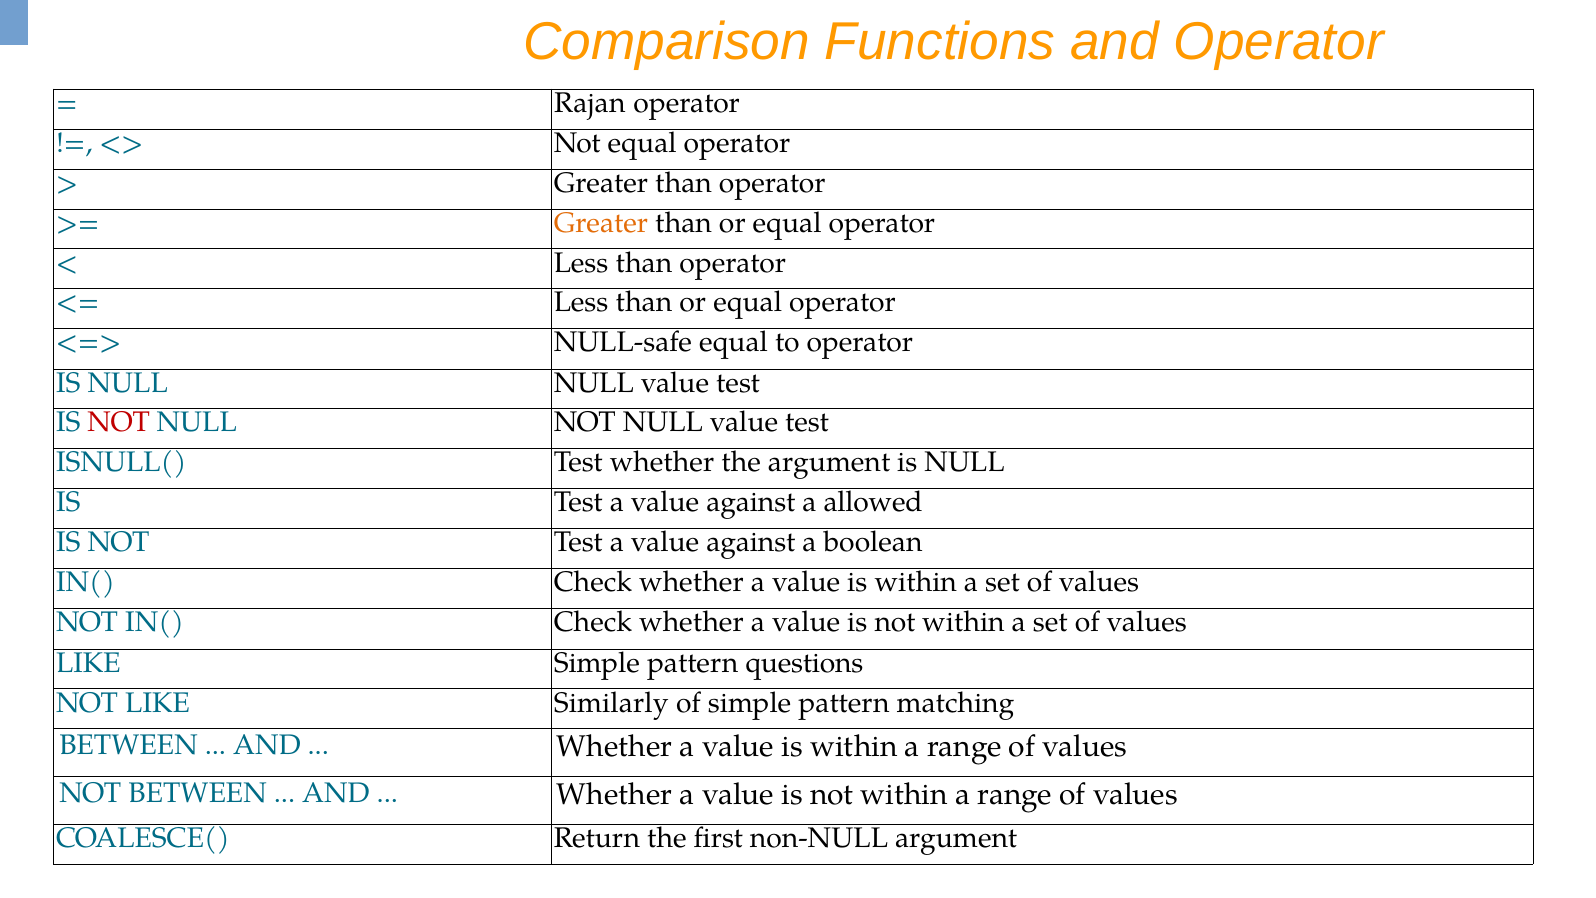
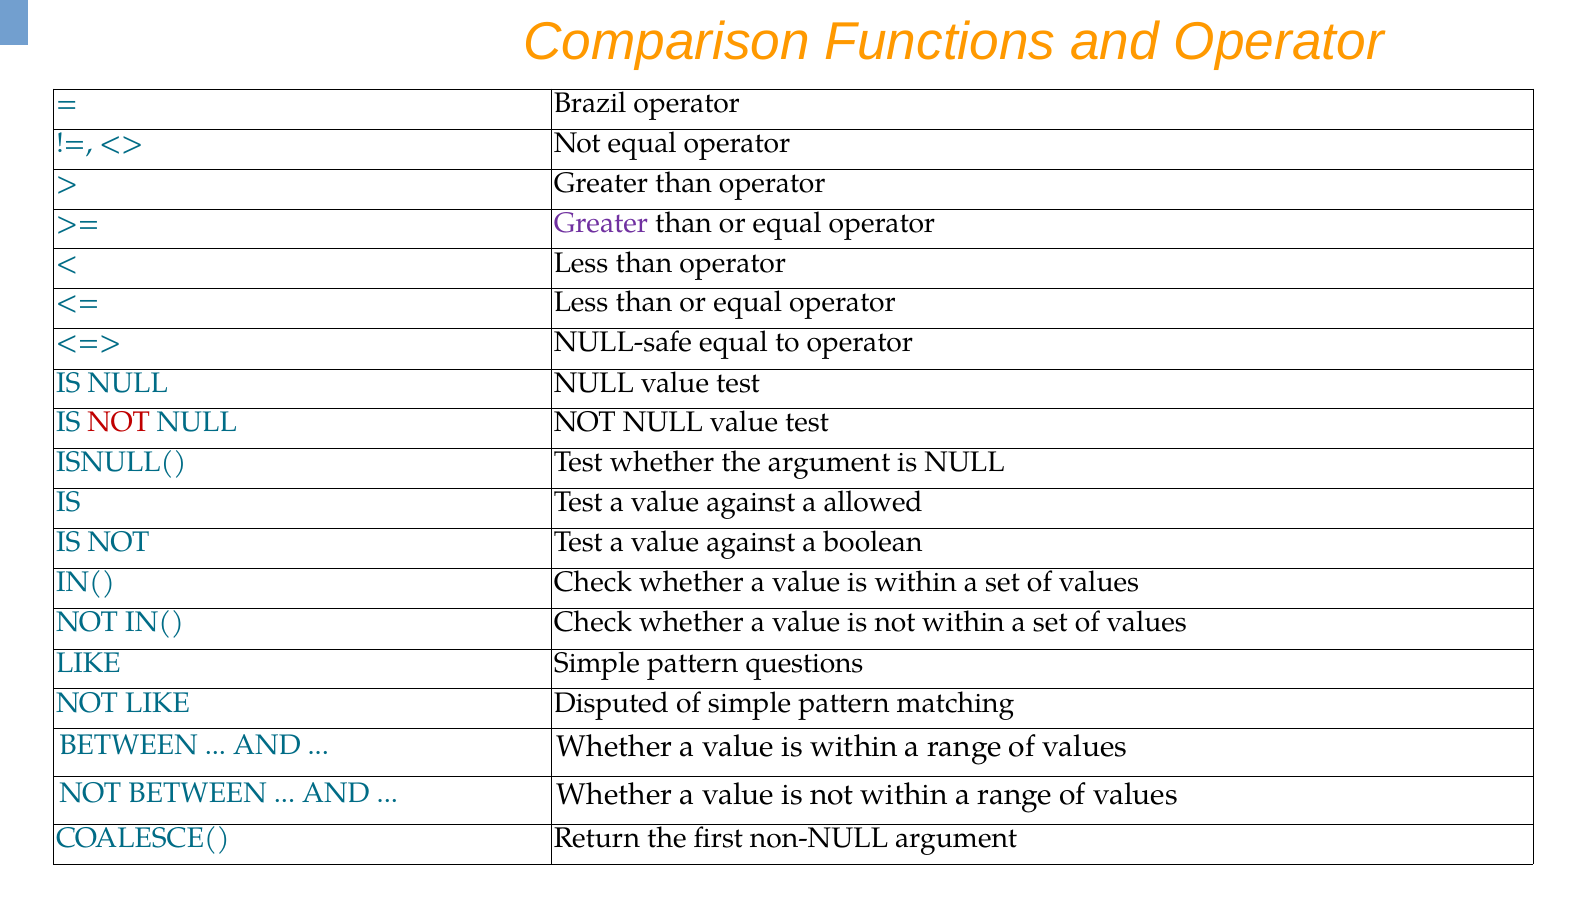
Rajan: Rajan -> Brazil
Greater at (601, 223) colour: orange -> purple
Similarly: Similarly -> Disputed
